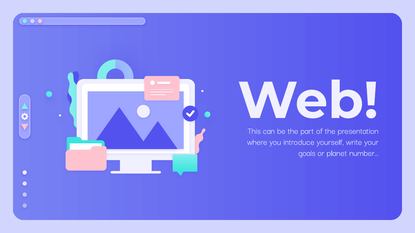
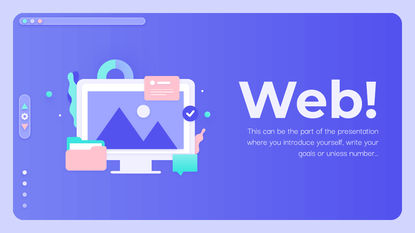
planet: planet -> unless
